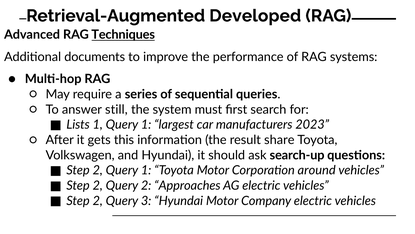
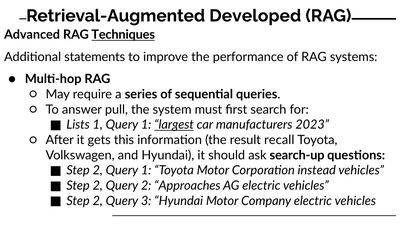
documents: documents -> statements
still: still -> pull
largest underline: none -> present
share: share -> recall
around: around -> instead
